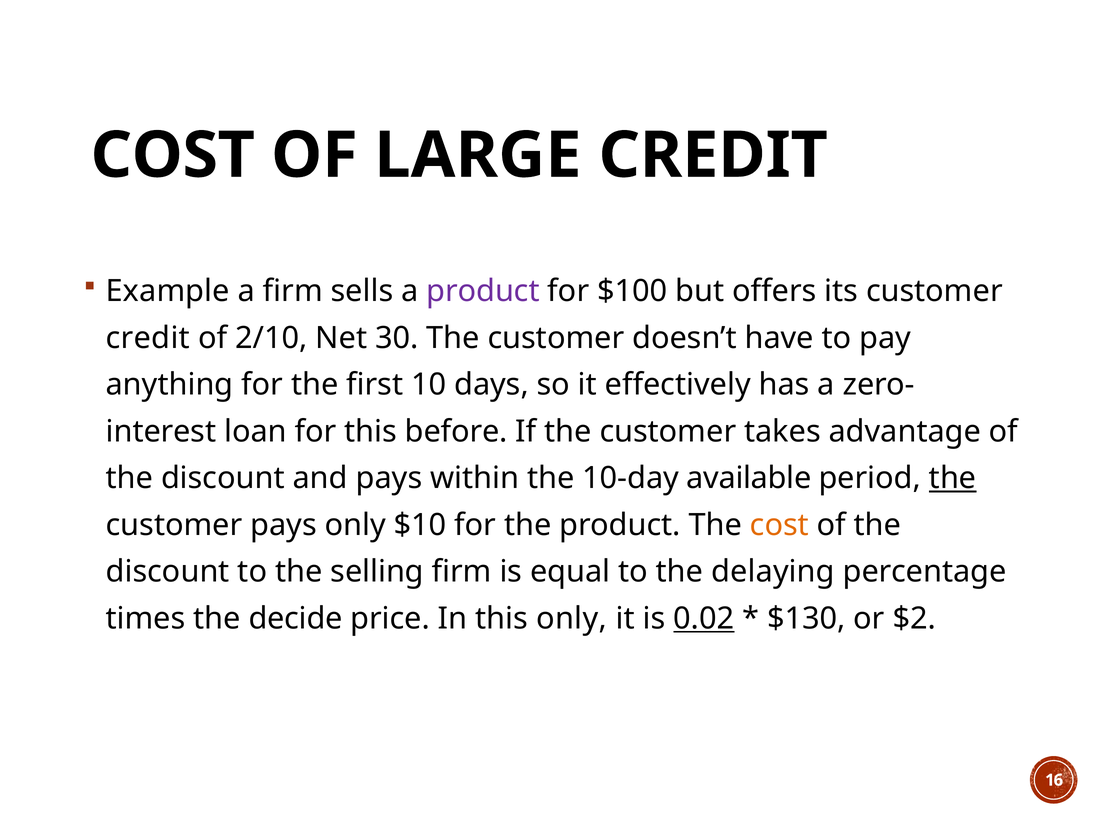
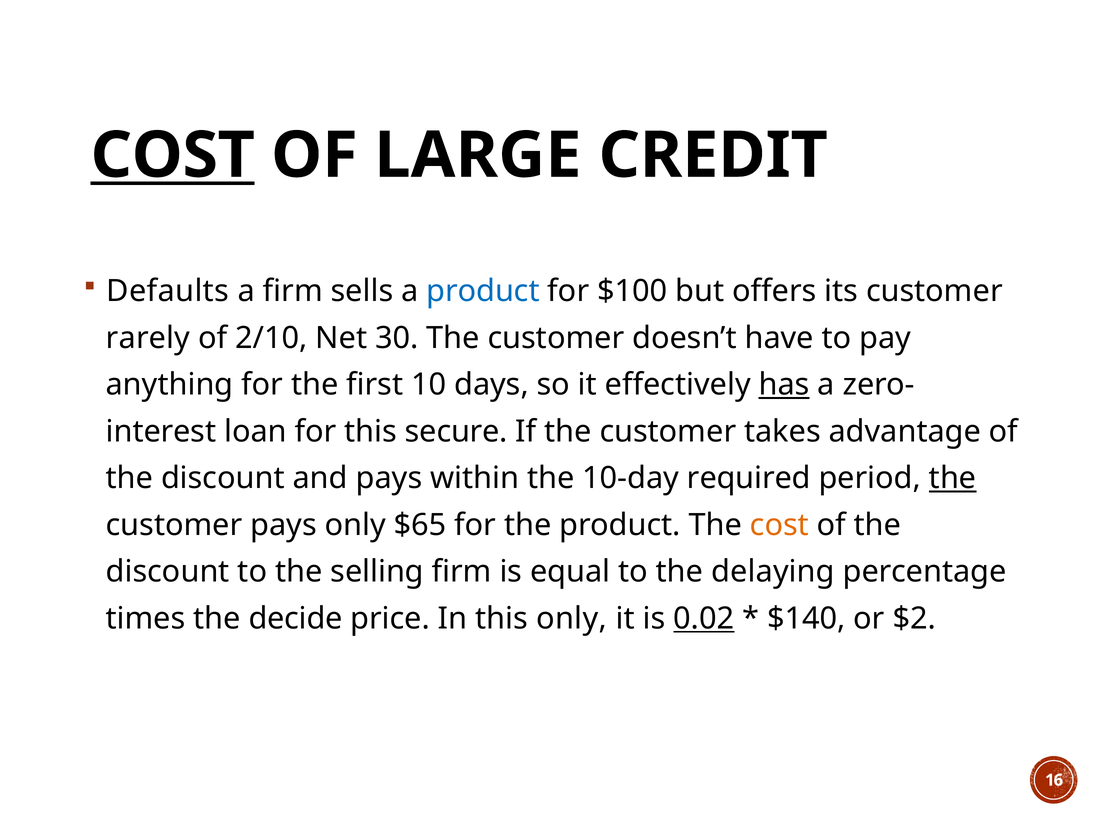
COST at (173, 155) underline: none -> present
Example: Example -> Defaults
product at (483, 291) colour: purple -> blue
credit at (148, 338): credit -> rarely
has underline: none -> present
before: before -> secure
available: available -> required
$10: $10 -> $65
$130: $130 -> $140
